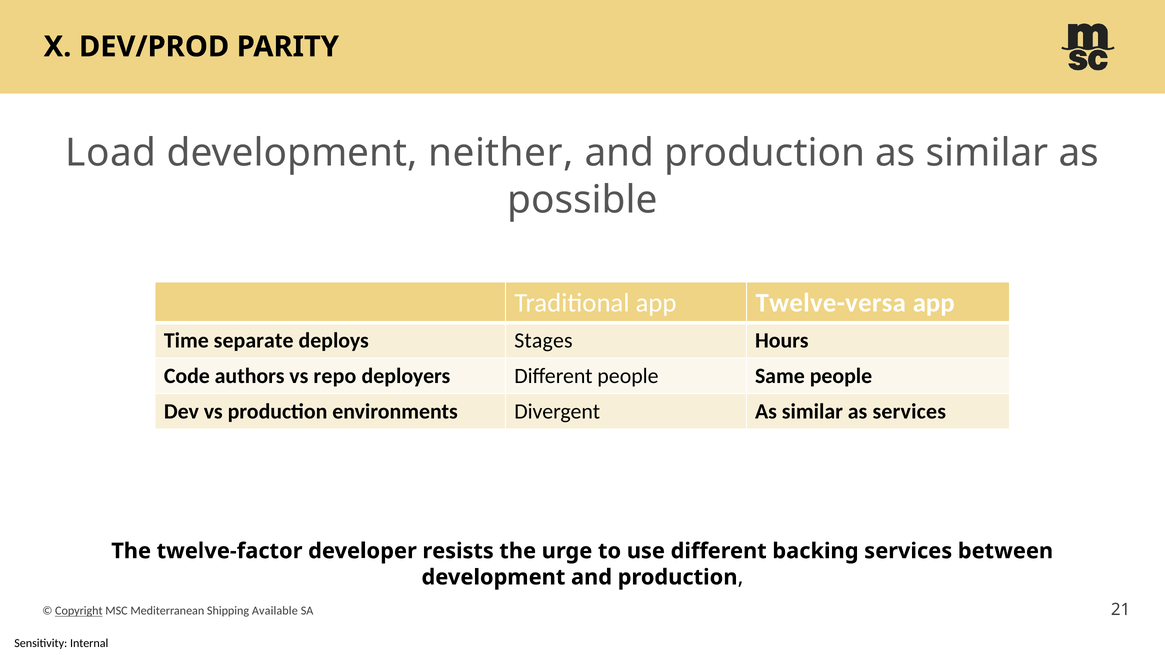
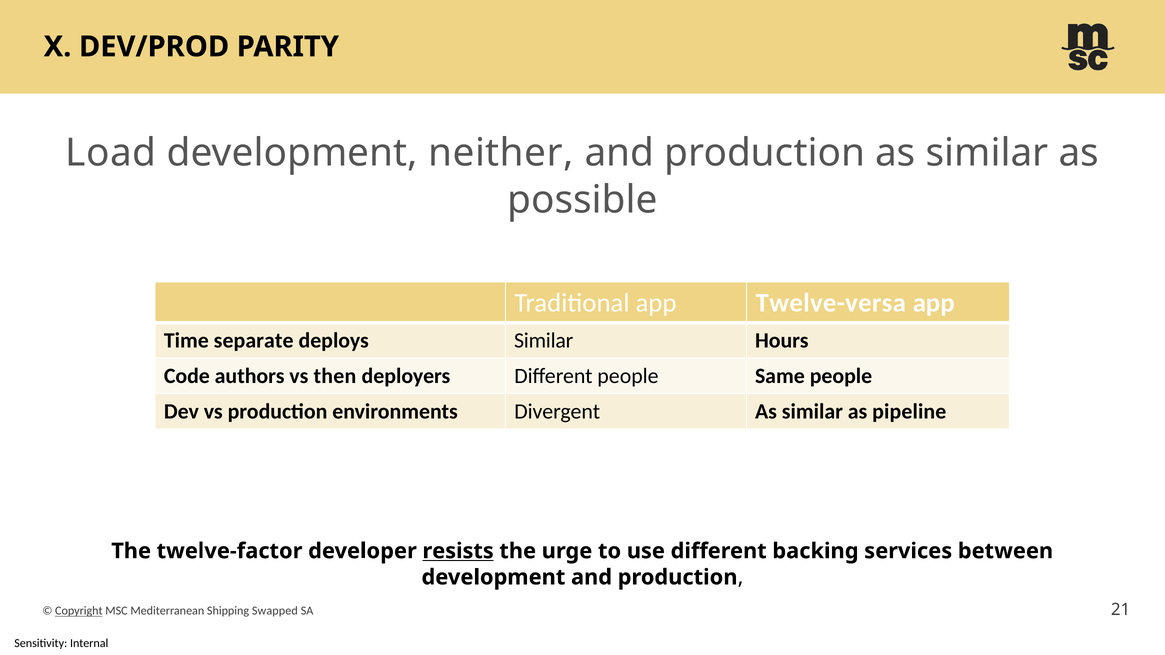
deploys Stages: Stages -> Similar
repo: repo -> then
as services: services -> pipeline
resists underline: none -> present
Available: Available -> Swapped
